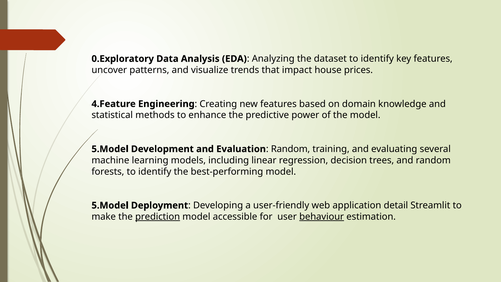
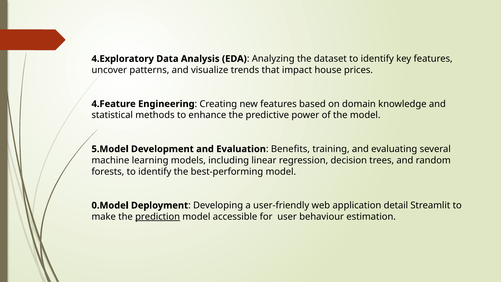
0.Exploratory: 0.Exploratory -> 4.Exploratory
Random at (291, 149): Random -> Benefits
5.Model at (110, 205): 5.Model -> 0.Model
behaviour underline: present -> none
